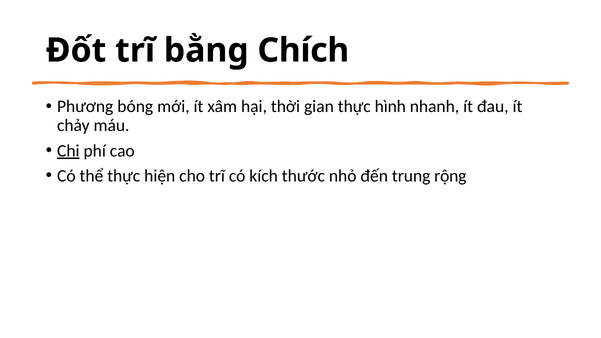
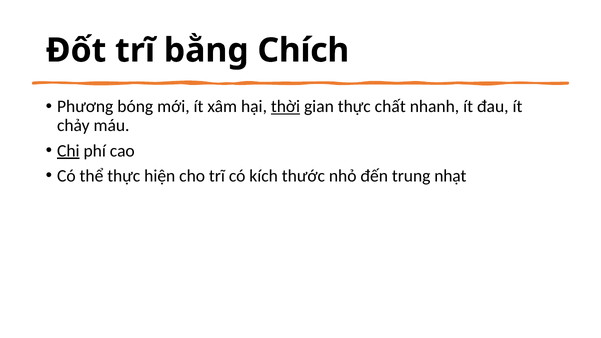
thời underline: none -> present
hình: hình -> chất
rộng: rộng -> nhạt
